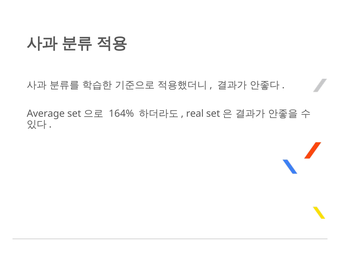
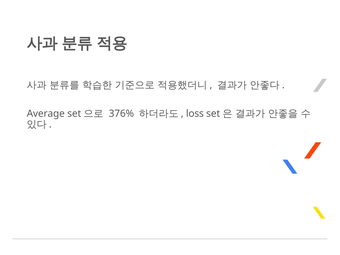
164%: 164% -> 376%
real: real -> loss
